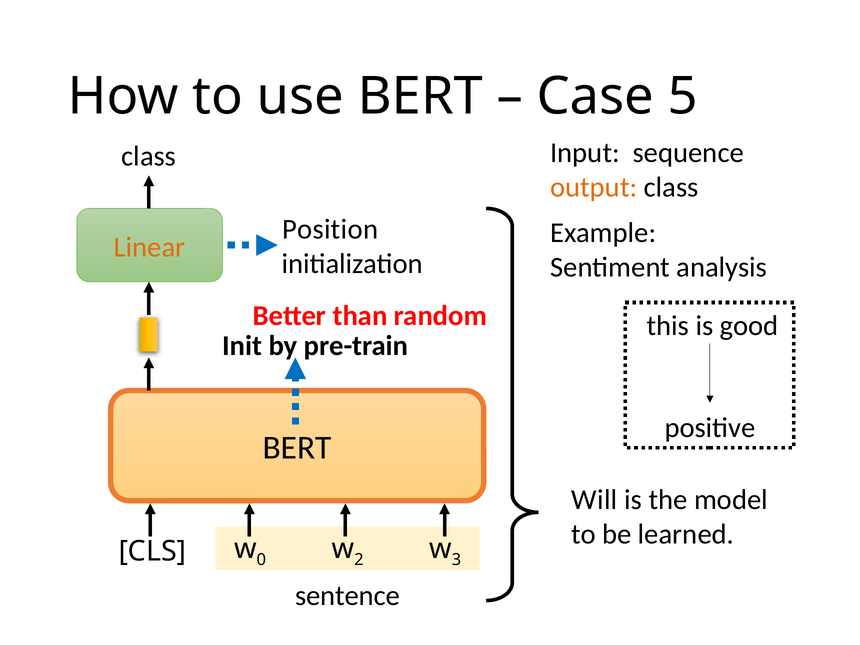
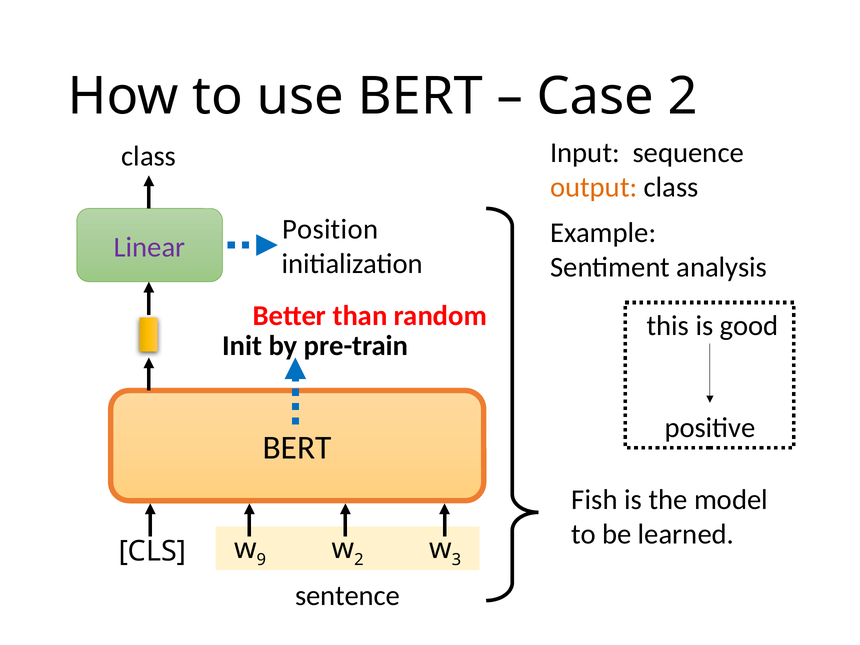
Case 5: 5 -> 2
Linear colour: orange -> purple
Will: Will -> Fish
0: 0 -> 9
